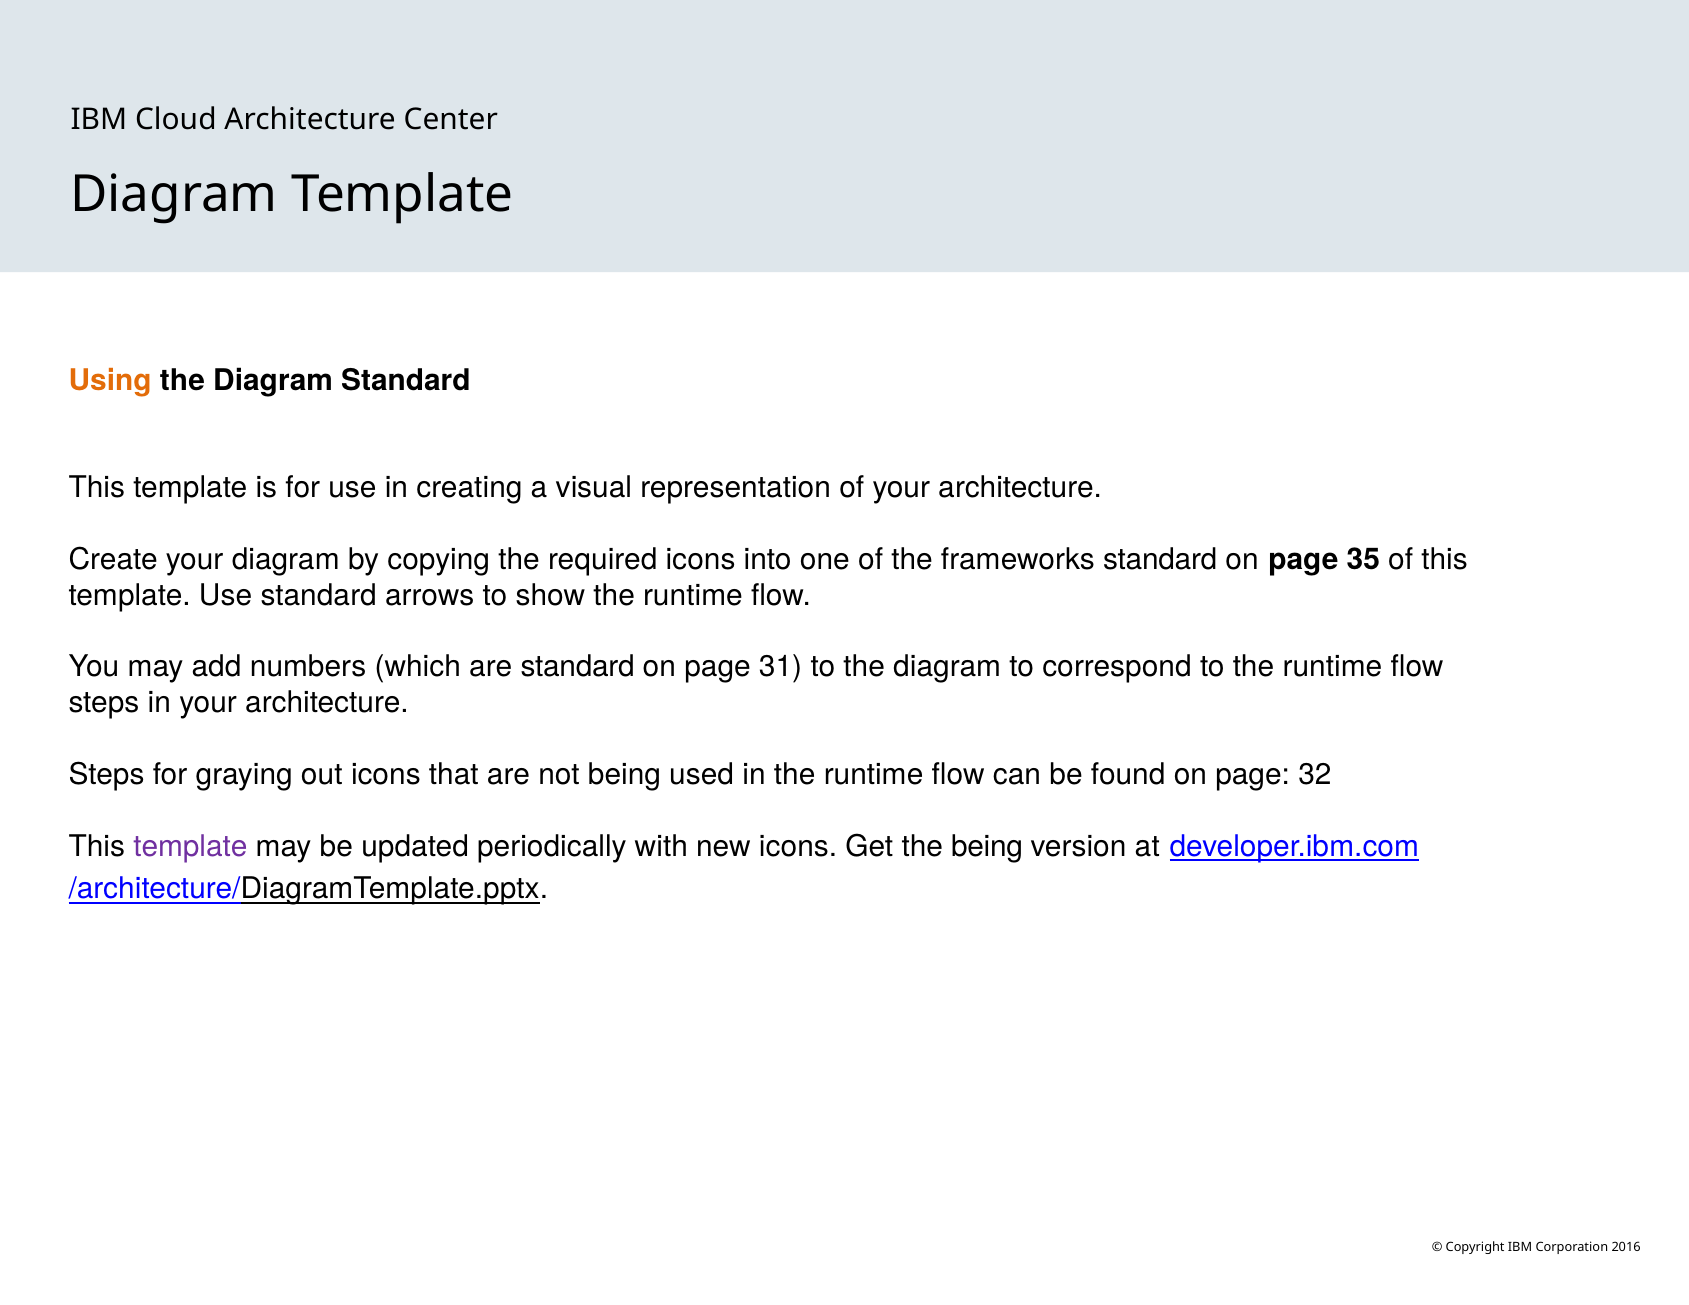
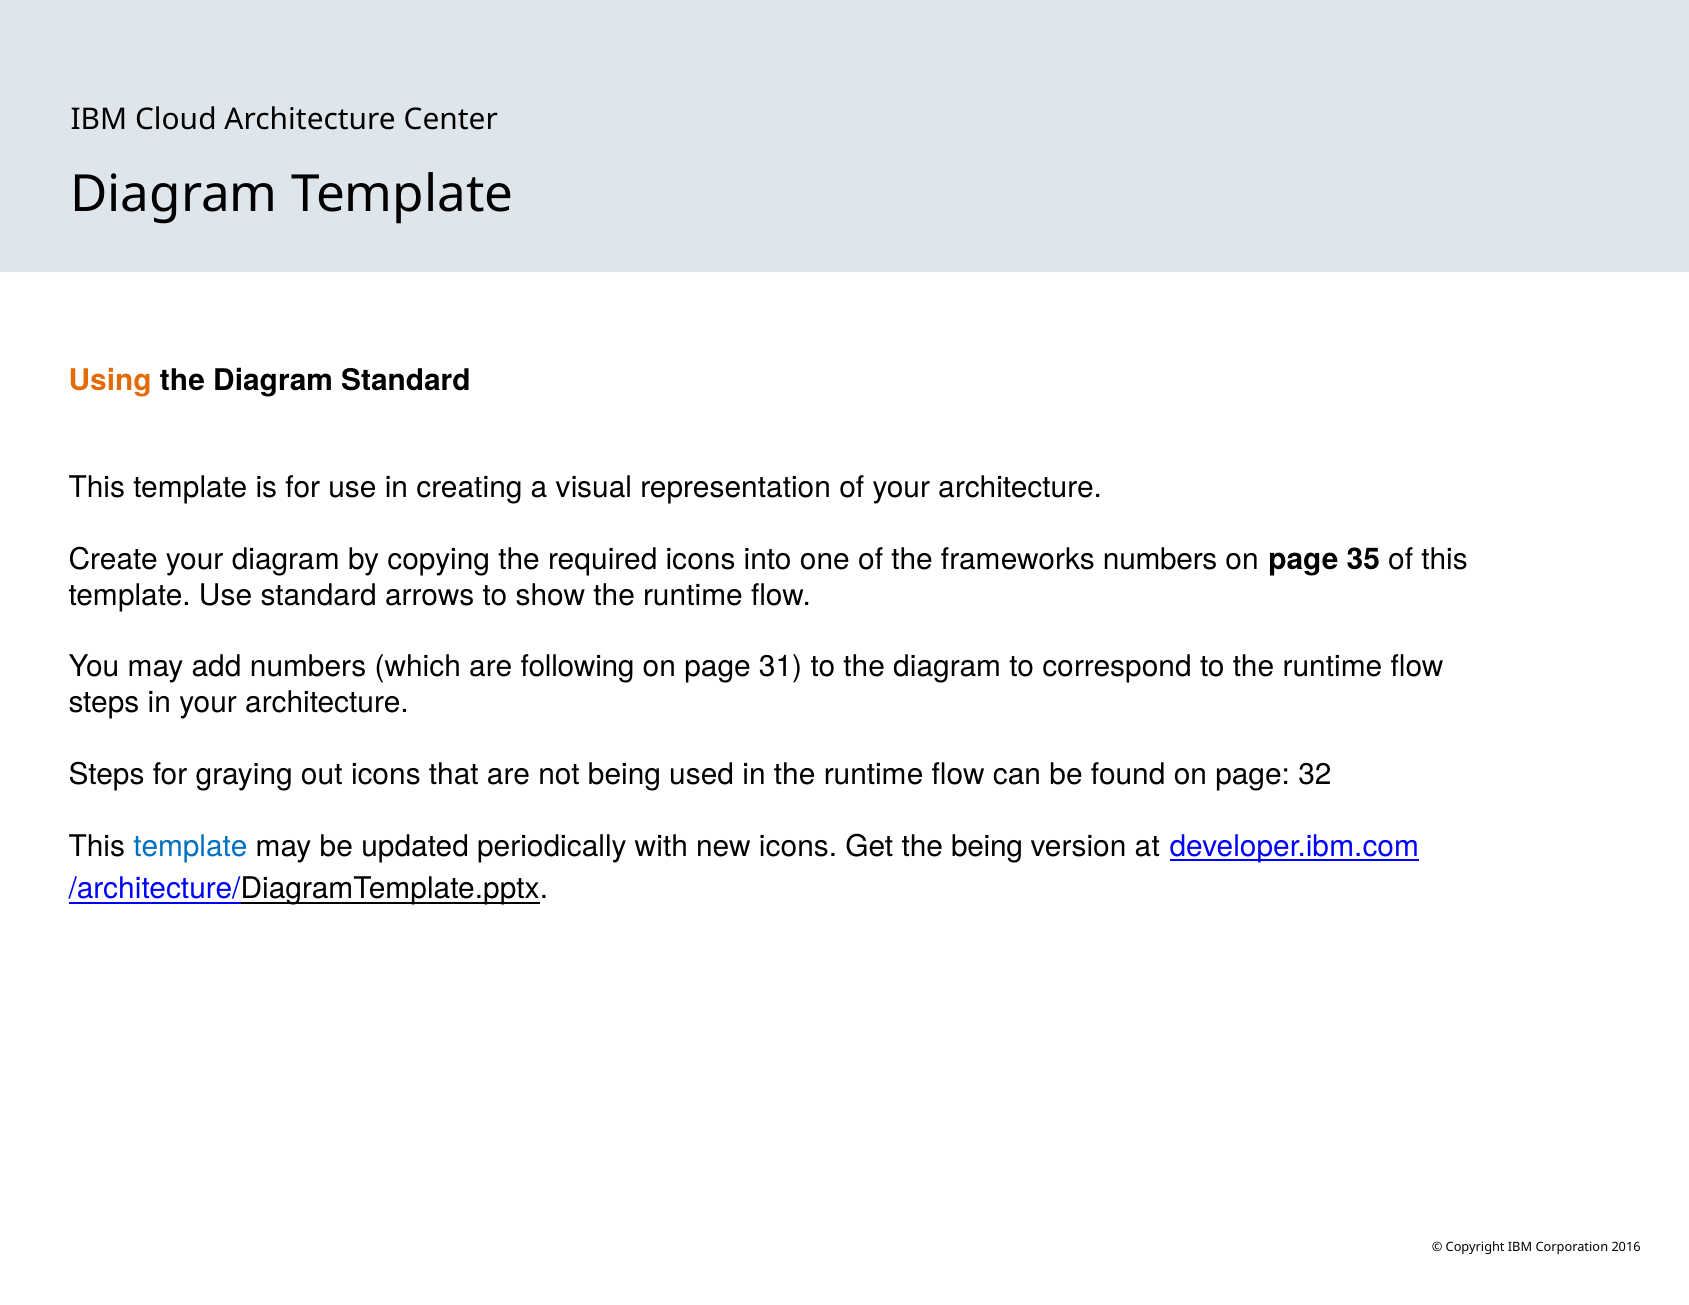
frameworks standard: standard -> numbers
are standard: standard -> following
template at (190, 846) colour: purple -> blue
